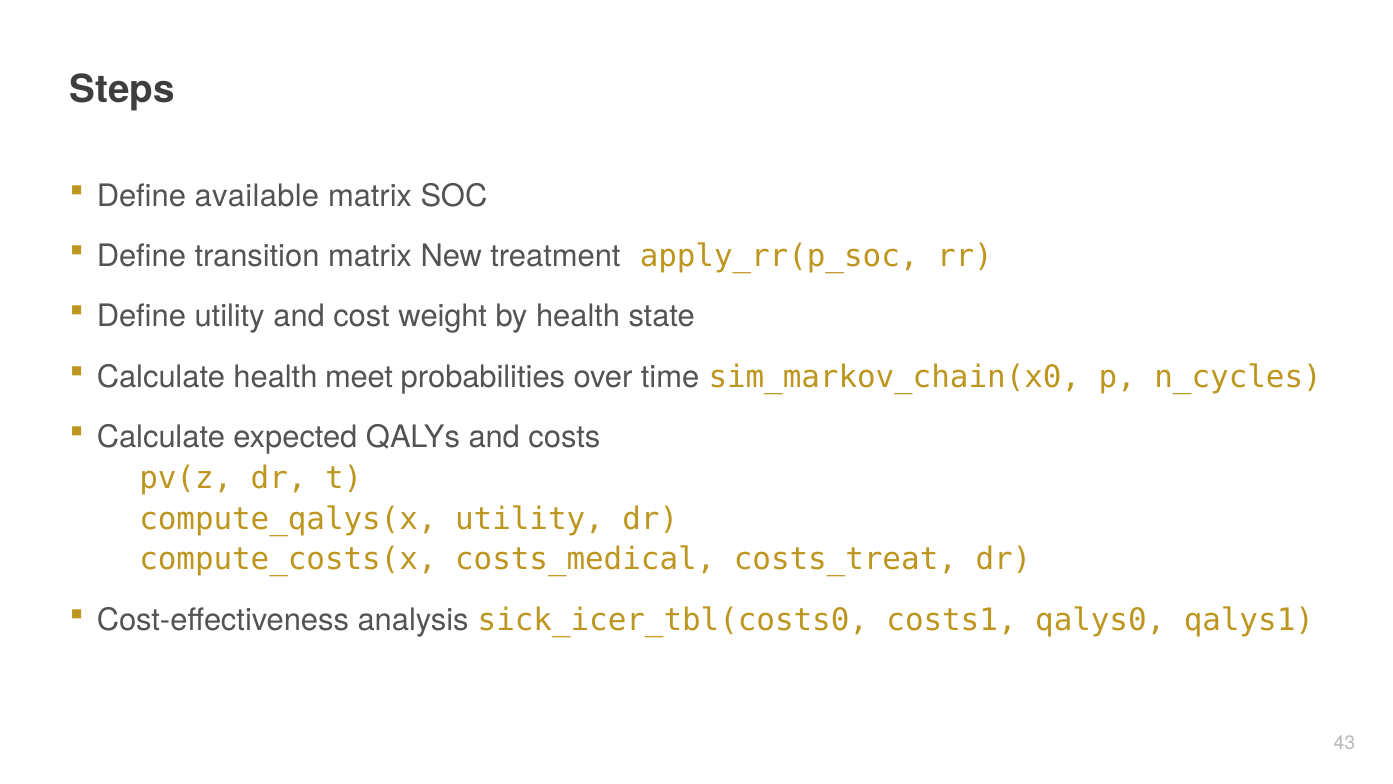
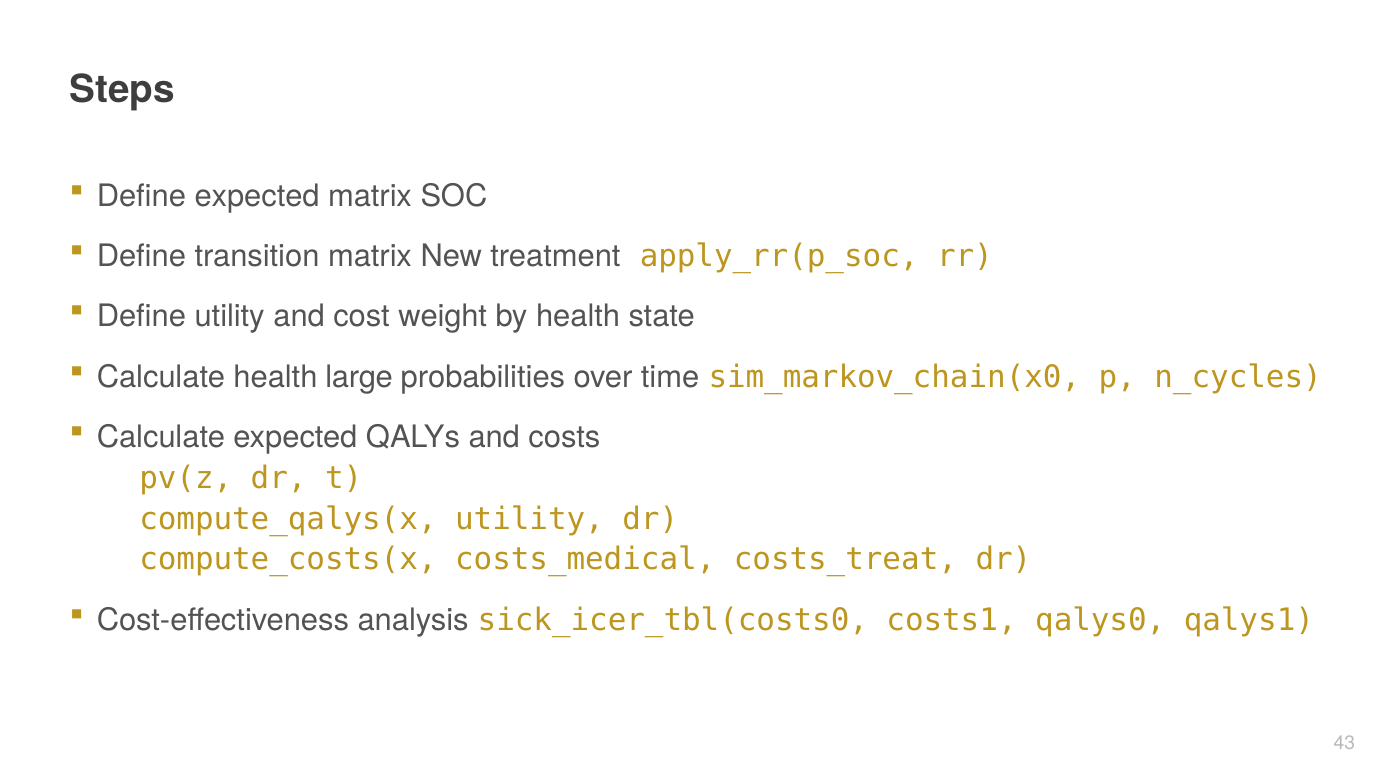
Define available: available -> expected
meet: meet -> large
